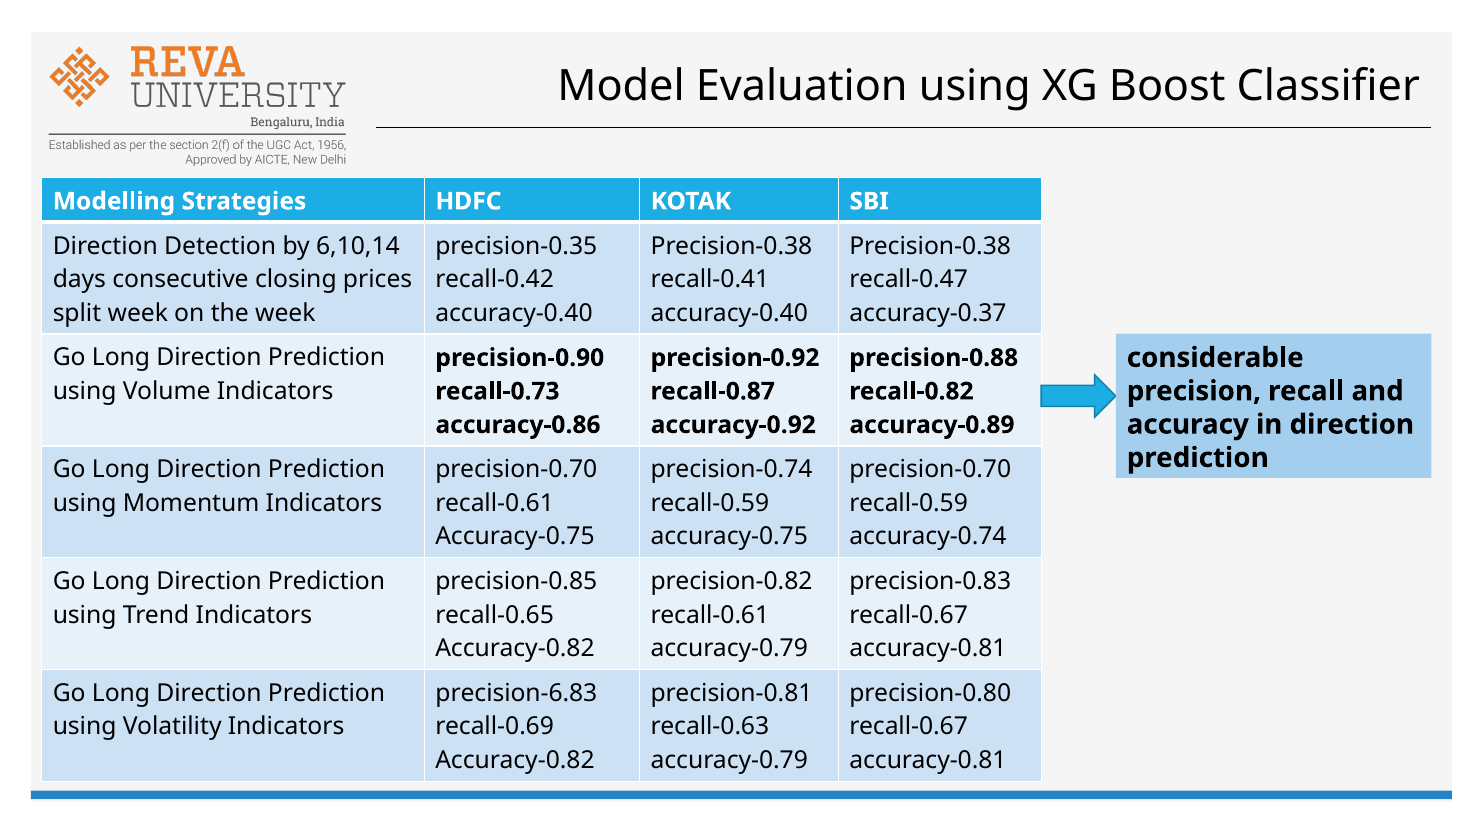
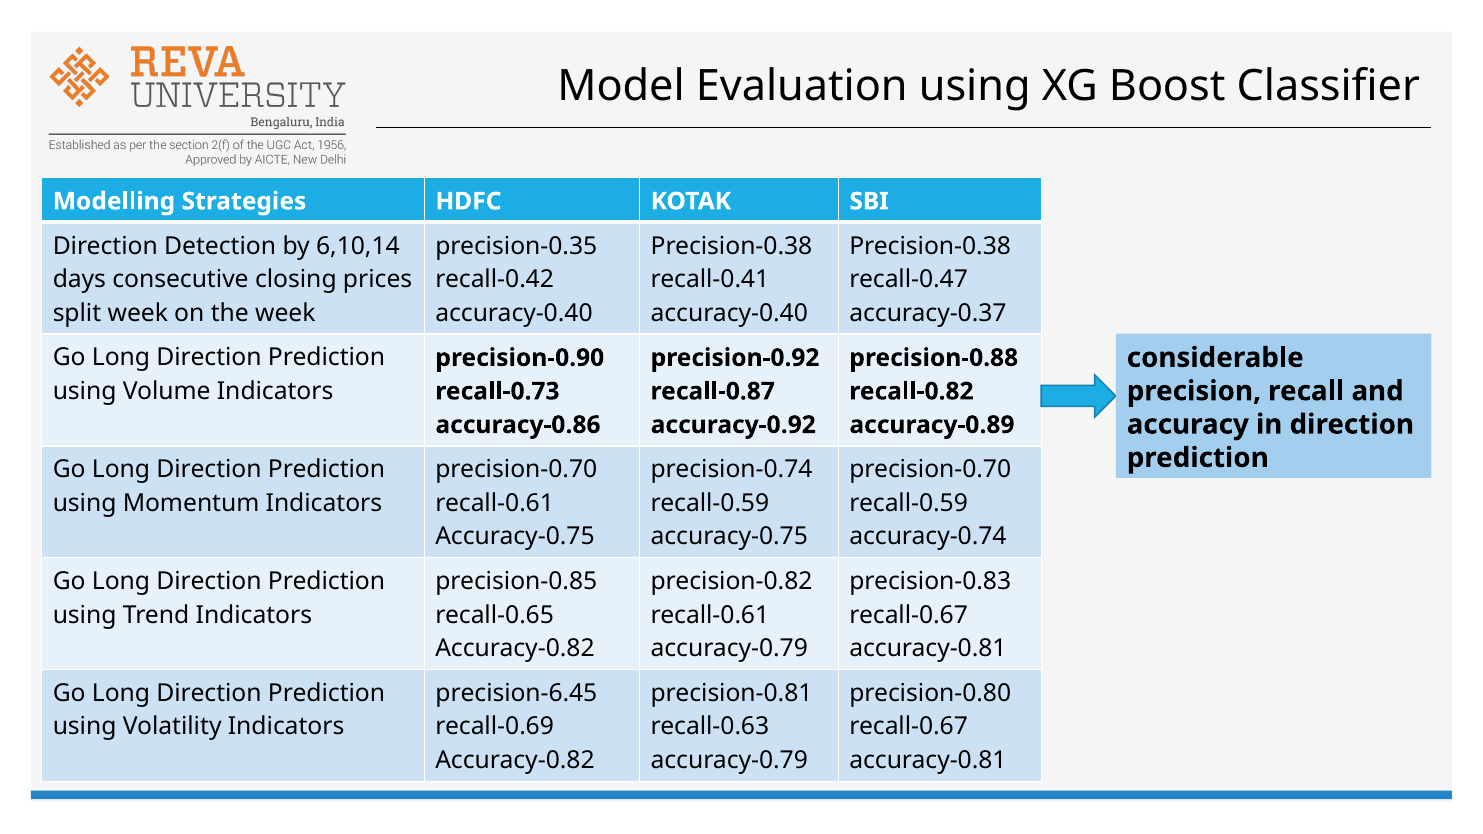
precision-6.83: precision-6.83 -> precision-6.45
